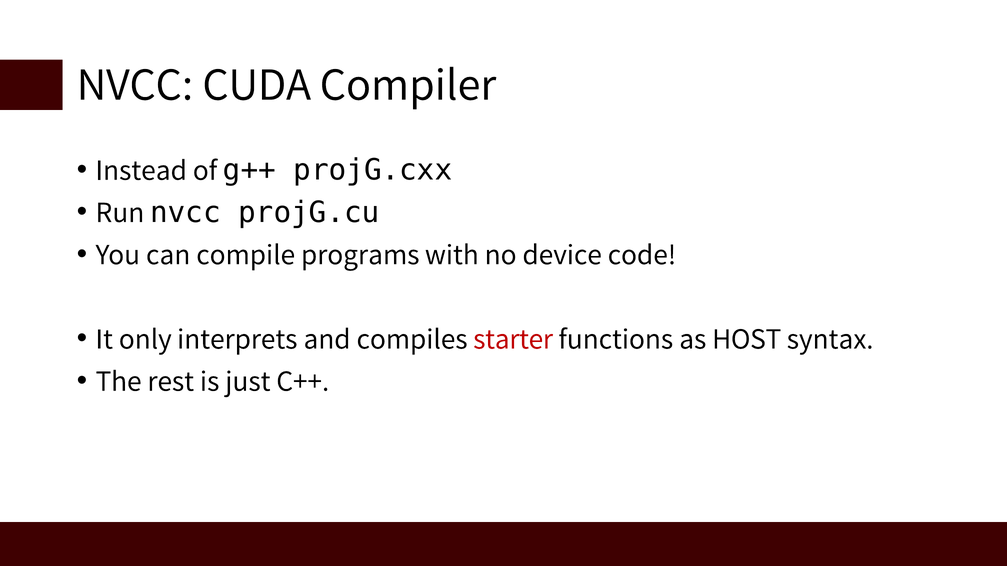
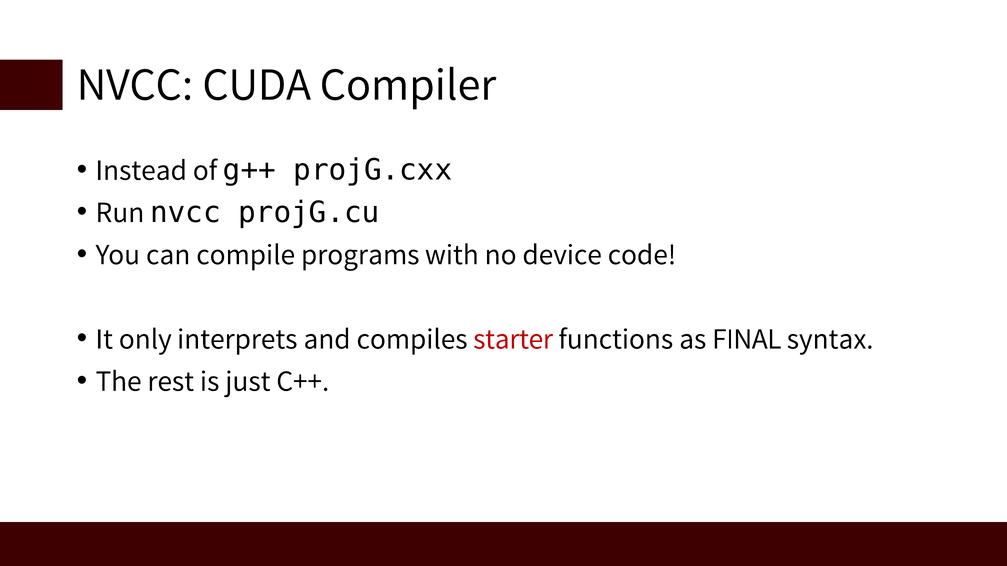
HOST: HOST -> FINAL
